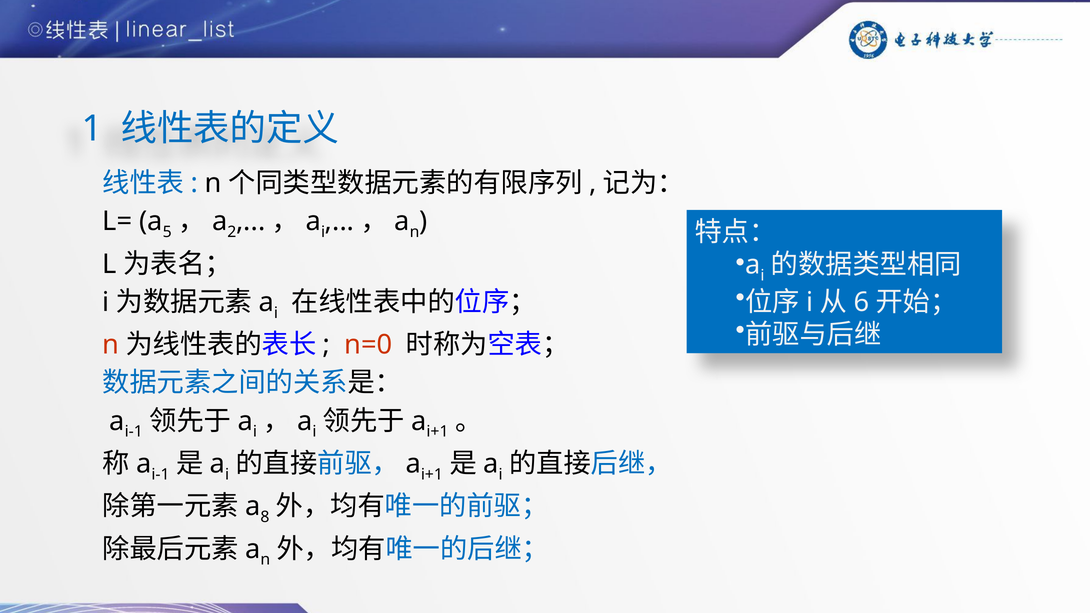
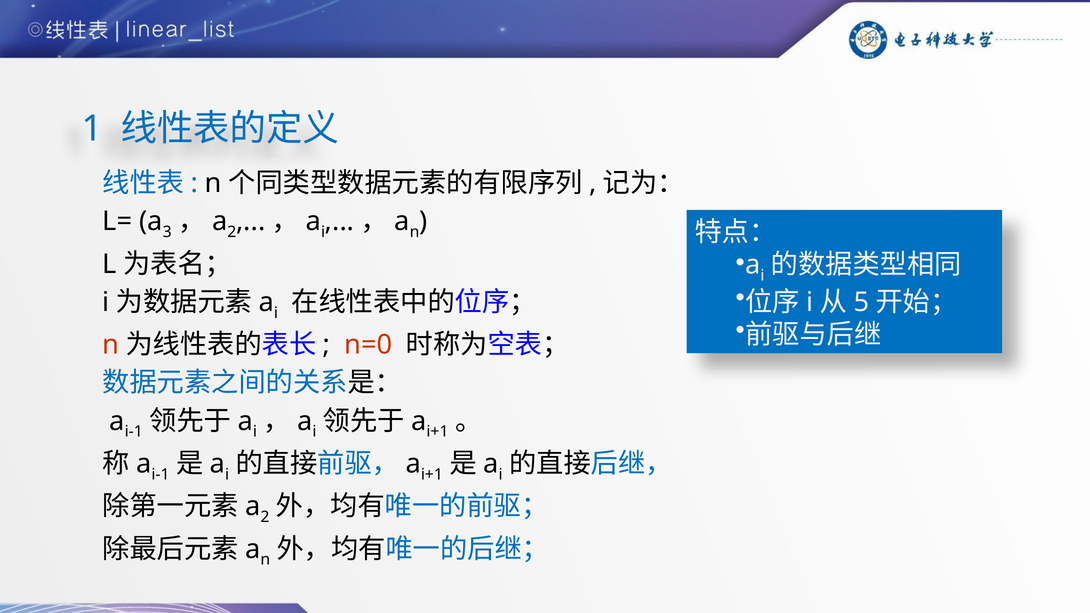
5: 5 -> 3
6: 6 -> 5
8 at (265, 517): 8 -> 2
